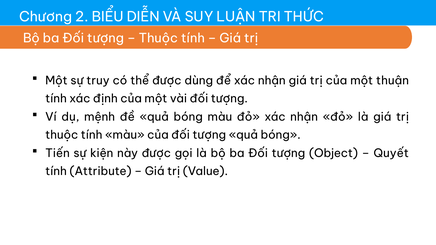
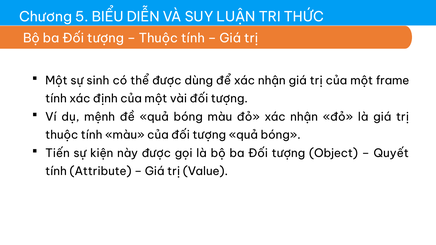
2: 2 -> 5
truy: truy -> sinh
thuận: thuận -> frame
